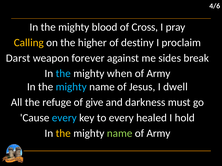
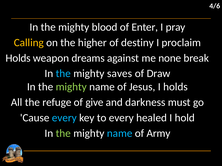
Cross: Cross -> Enter
Darst at (18, 58): Darst -> Holds
forever: forever -> dreams
sides: sides -> none
when: when -> saves
Army at (159, 74): Army -> Draw
mighty at (71, 87) colour: light blue -> light green
I dwell: dwell -> holds
the at (63, 134) colour: yellow -> light green
name at (120, 134) colour: light green -> light blue
